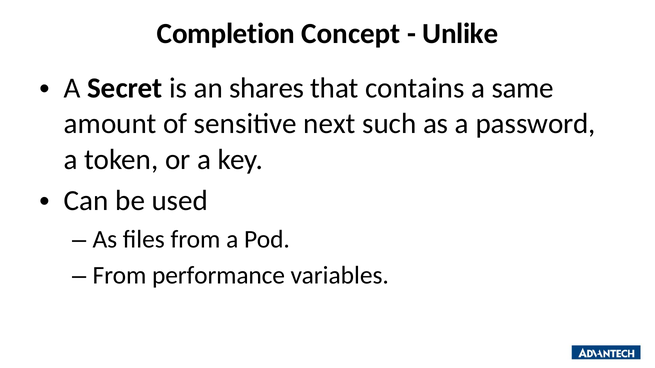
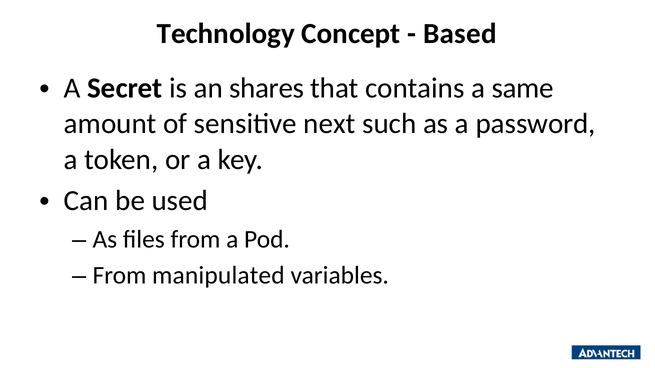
Completion: Completion -> Technology
Unlike: Unlike -> Based
performance: performance -> manipulated
